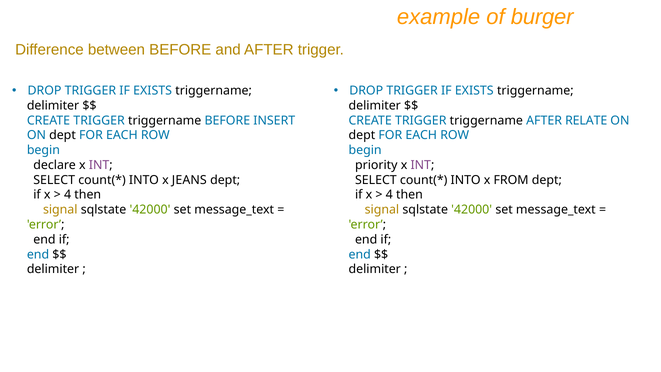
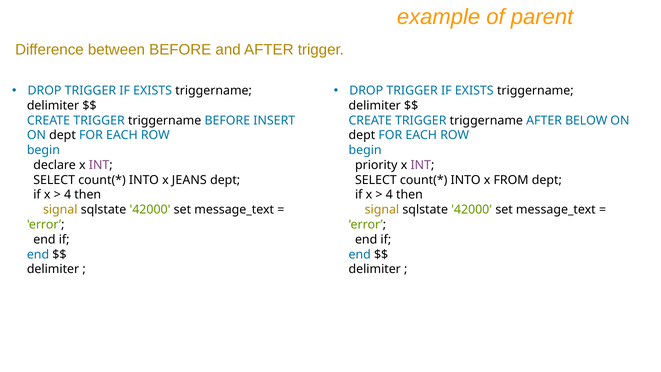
burger: burger -> parent
RELATE: RELATE -> BELOW
